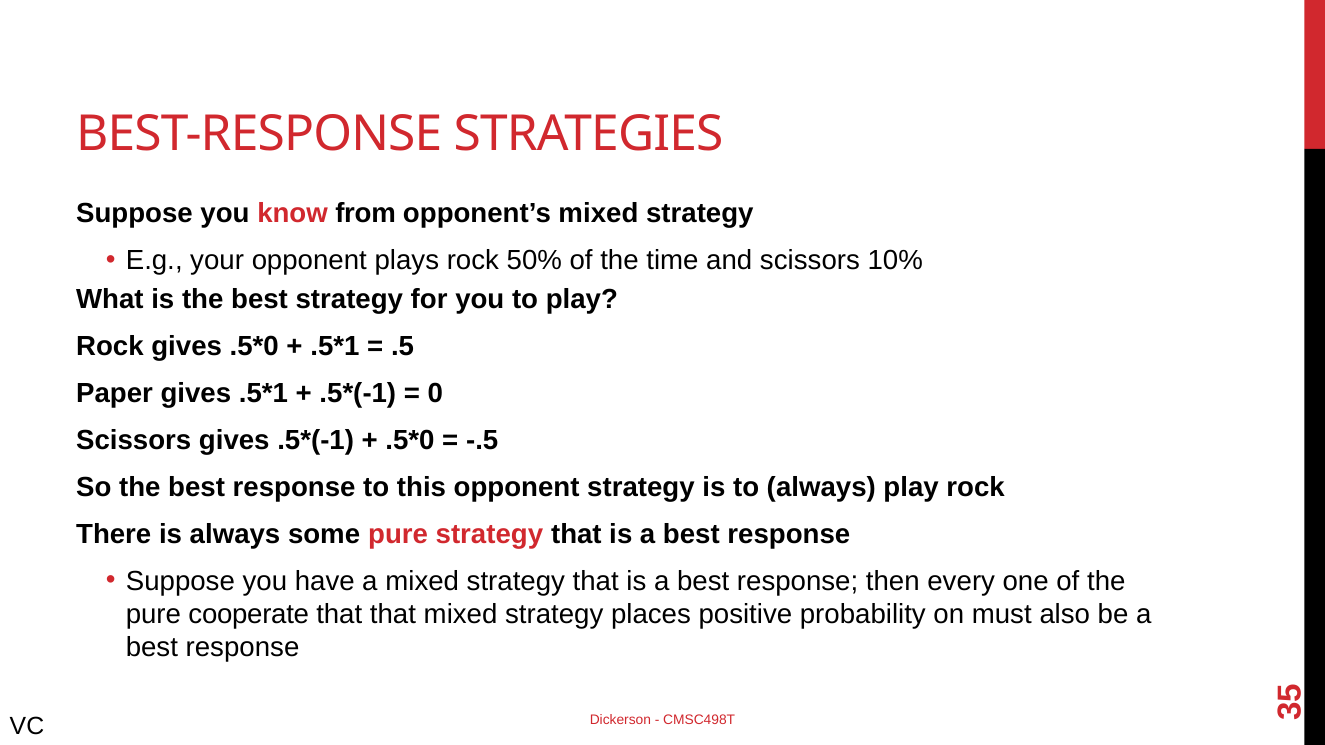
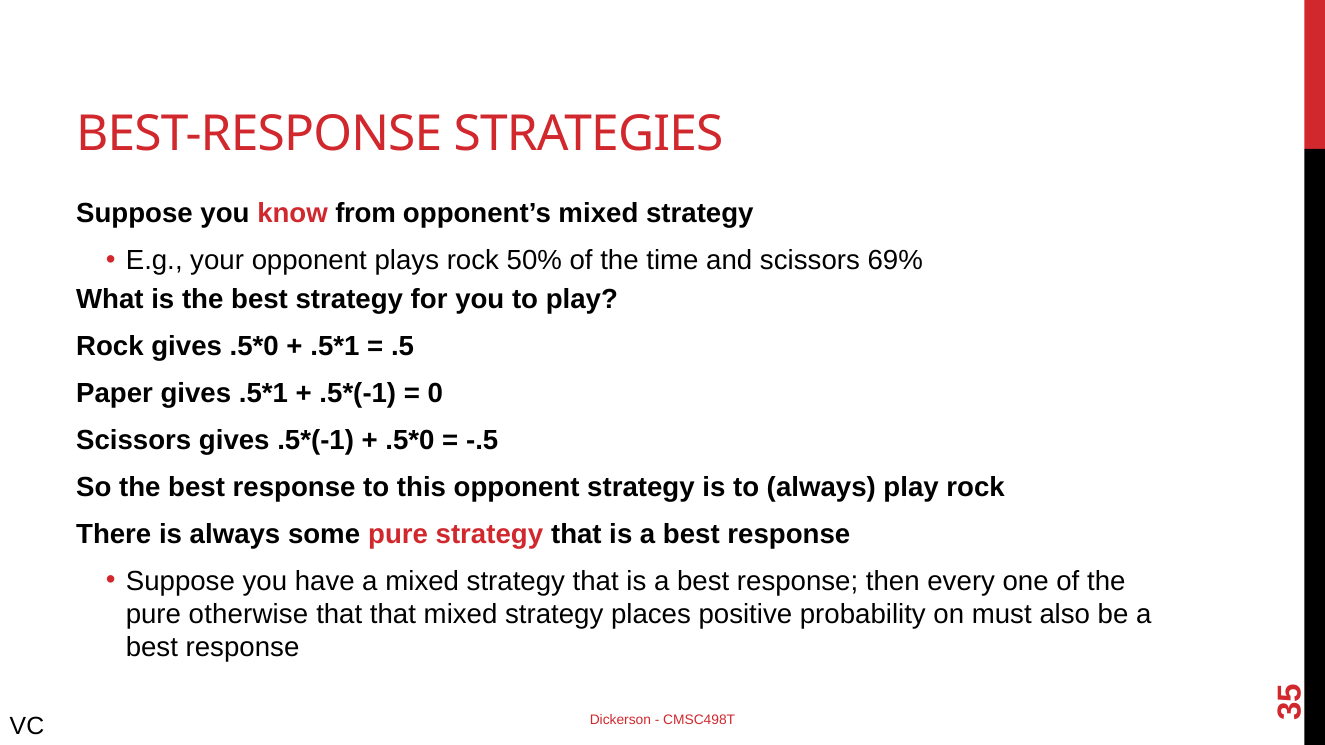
10%: 10% -> 69%
cooperate: cooperate -> otherwise
